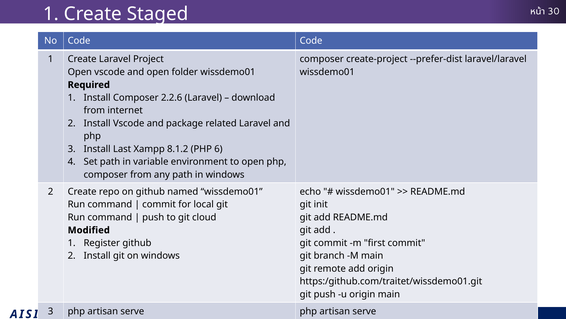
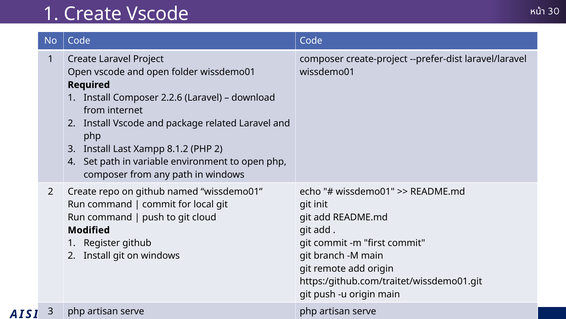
Create Staged: Staged -> Vscode
PHP 6: 6 -> 2
